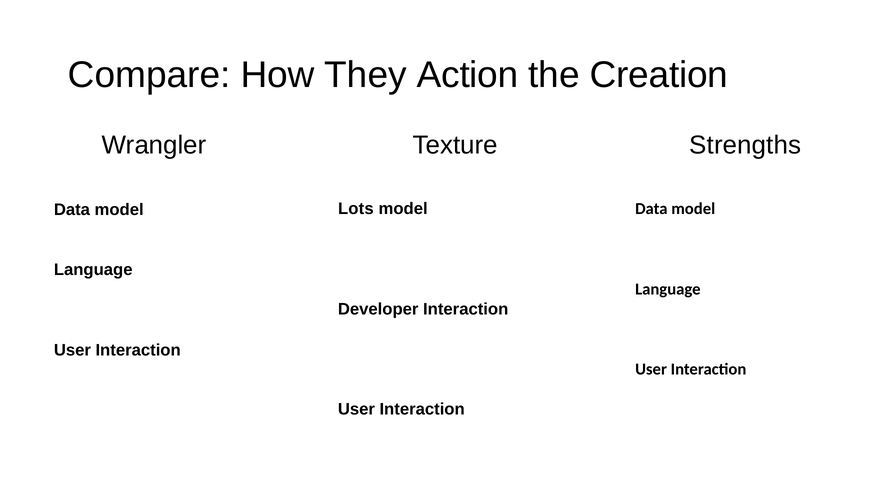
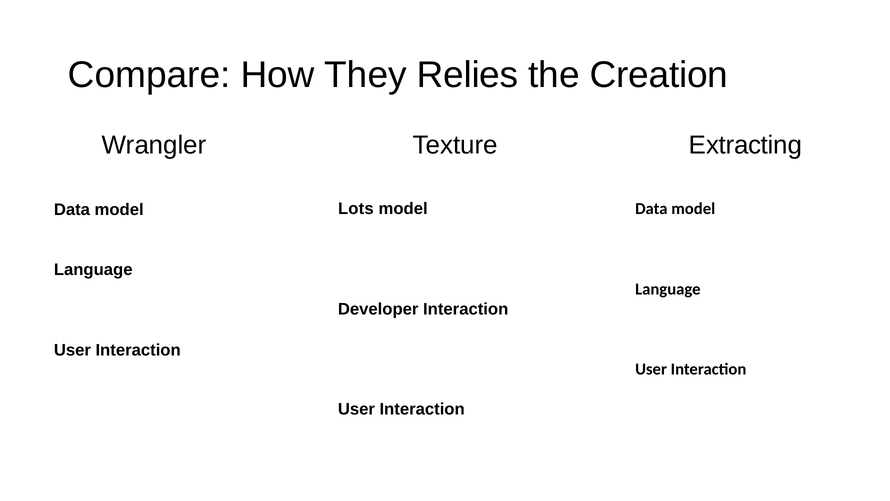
Action: Action -> Relies
Strengths: Strengths -> Extracting
